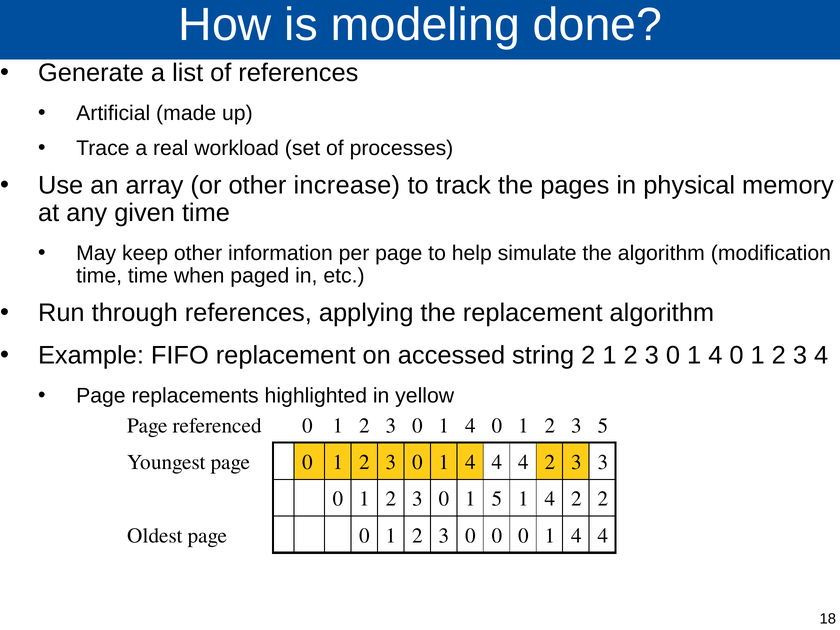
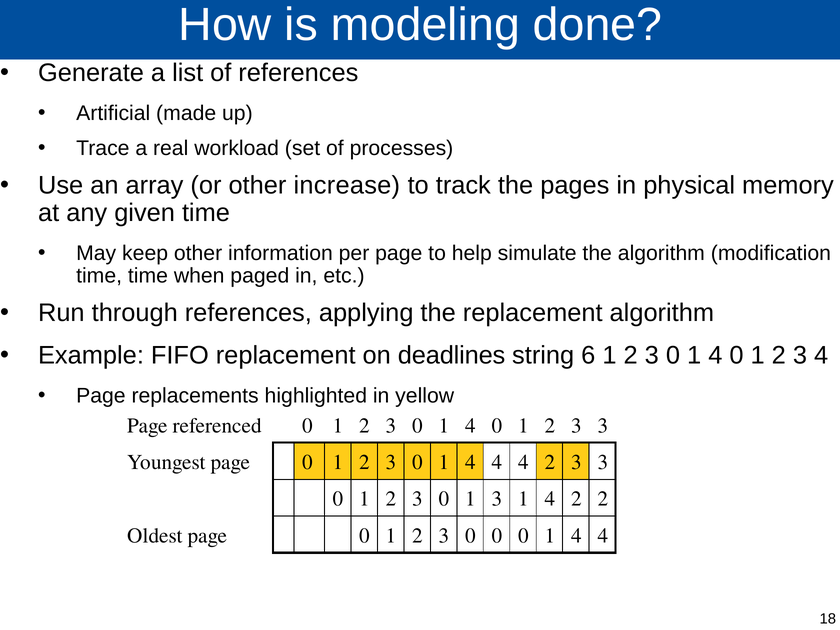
accessed: accessed -> deadlines
string 2: 2 -> 6
1 2 3 5: 5 -> 3
1 5: 5 -> 3
